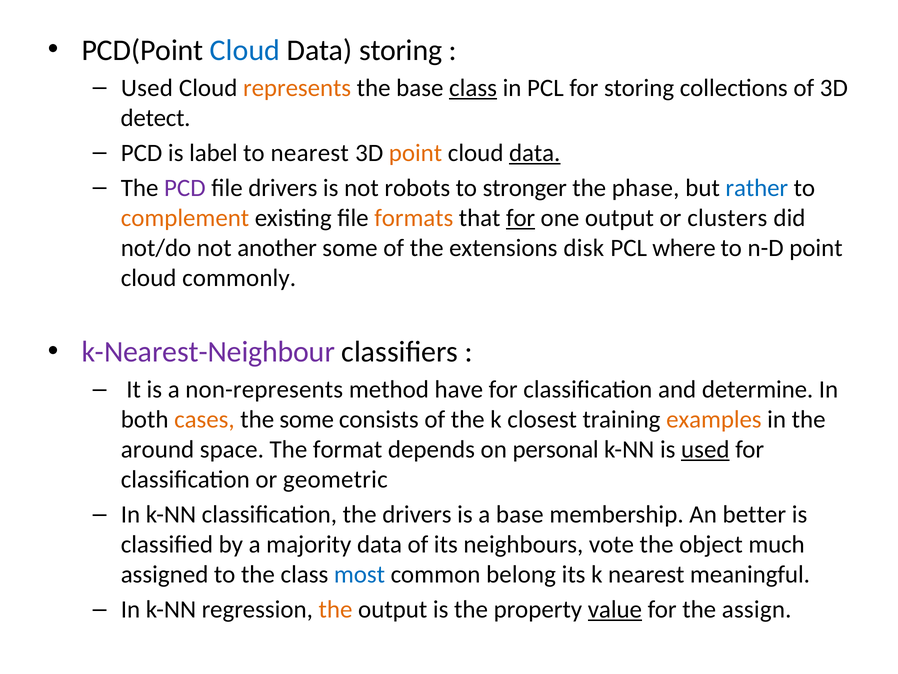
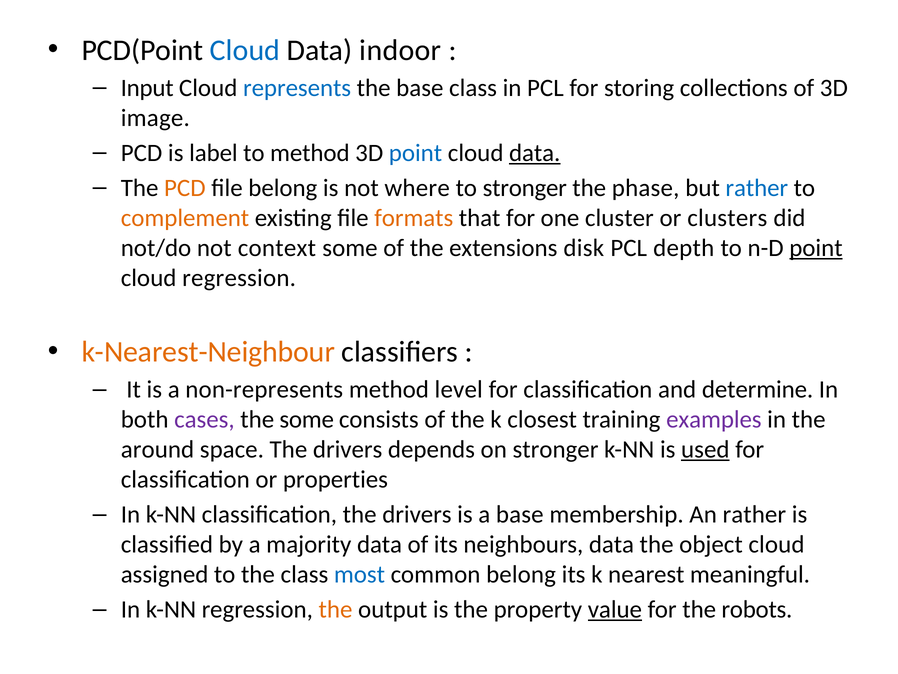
Data storing: storing -> indoor
Used at (147, 88): Used -> Input
represents colour: orange -> blue
class at (473, 88) underline: present -> none
detect: detect -> image
to nearest: nearest -> method
point at (415, 153) colour: orange -> blue
PCD at (185, 188) colour: purple -> orange
file drivers: drivers -> belong
robots: robots -> where
for at (521, 218) underline: present -> none
one output: output -> cluster
another: another -> context
where: where -> depth
point at (816, 248) underline: none -> present
cloud commonly: commonly -> regression
k-Nearest-Neighbour colour: purple -> orange
have: have -> level
cases colour: orange -> purple
examples colour: orange -> purple
space The format: format -> drivers
on personal: personal -> stronger
geometric: geometric -> properties
An better: better -> rather
neighbours vote: vote -> data
object much: much -> cloud
assign: assign -> robots
